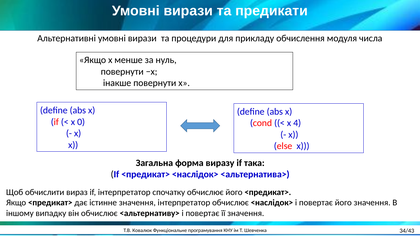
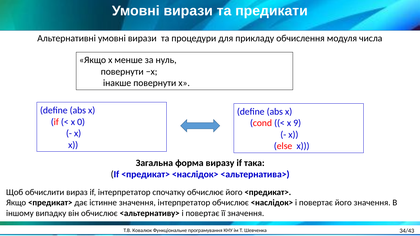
4: 4 -> 9
